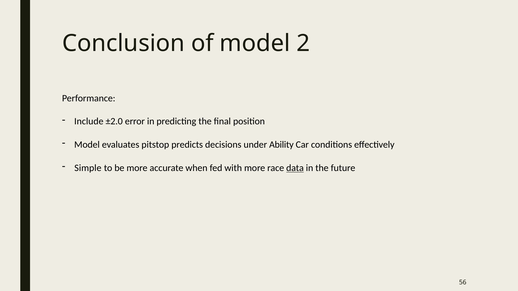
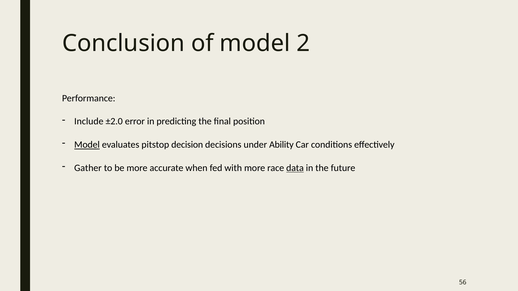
Model at (87, 145) underline: none -> present
predicts: predicts -> decision
Simple: Simple -> Gather
